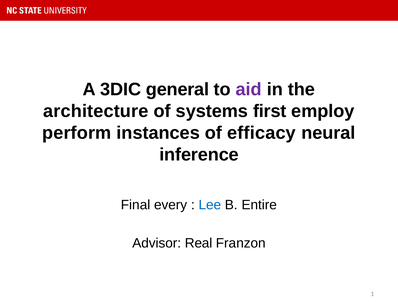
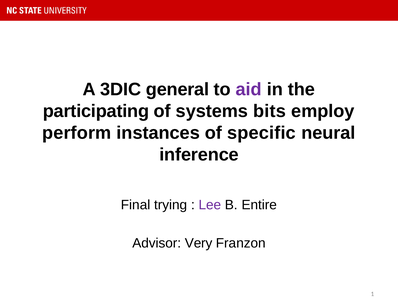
architecture: architecture -> participating
first: first -> bits
efficacy: efficacy -> specific
every: every -> trying
Lee colour: blue -> purple
Real: Real -> Very
